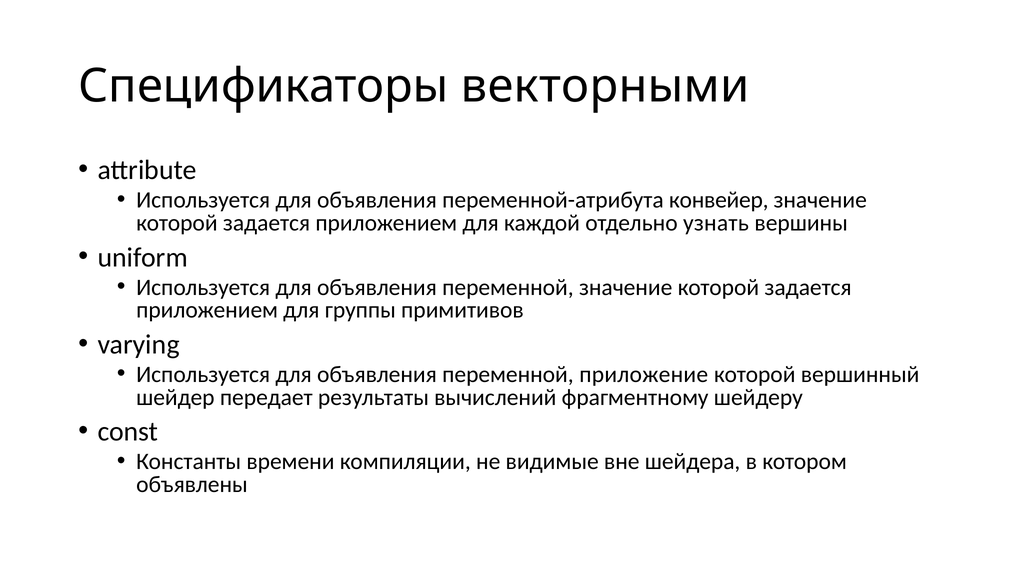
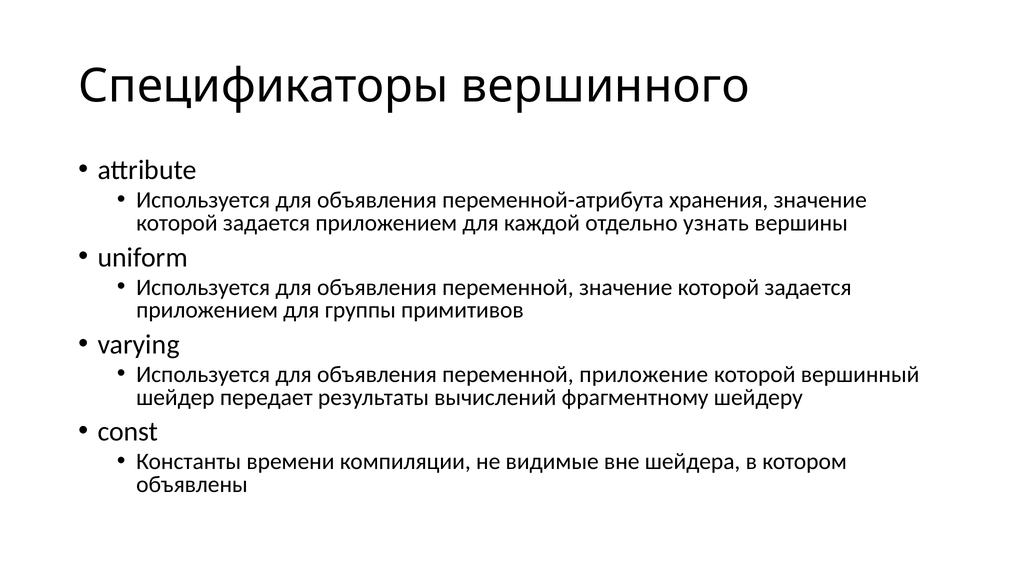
векторными: векторными -> вершинного
конвейер: конвейер -> хранения
